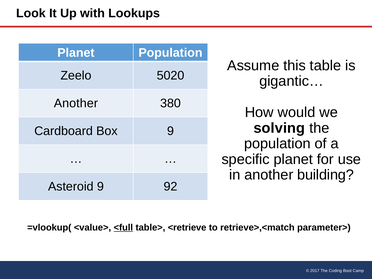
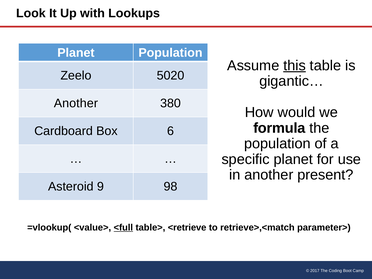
this underline: none -> present
solving: solving -> formula
Box 9: 9 -> 6
building: building -> present
92: 92 -> 98
